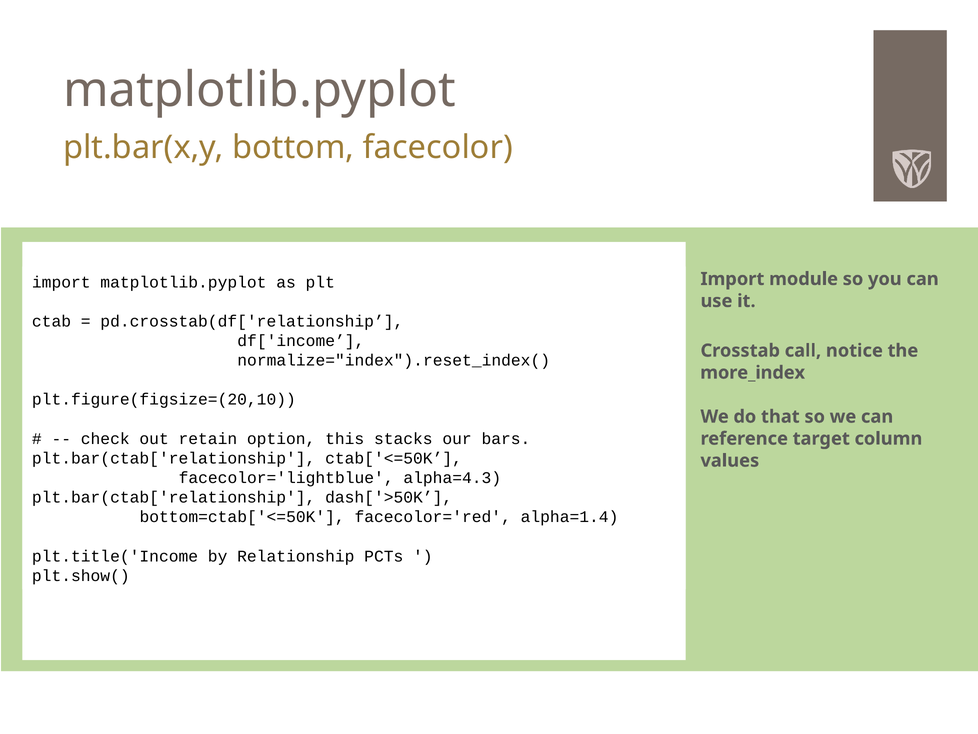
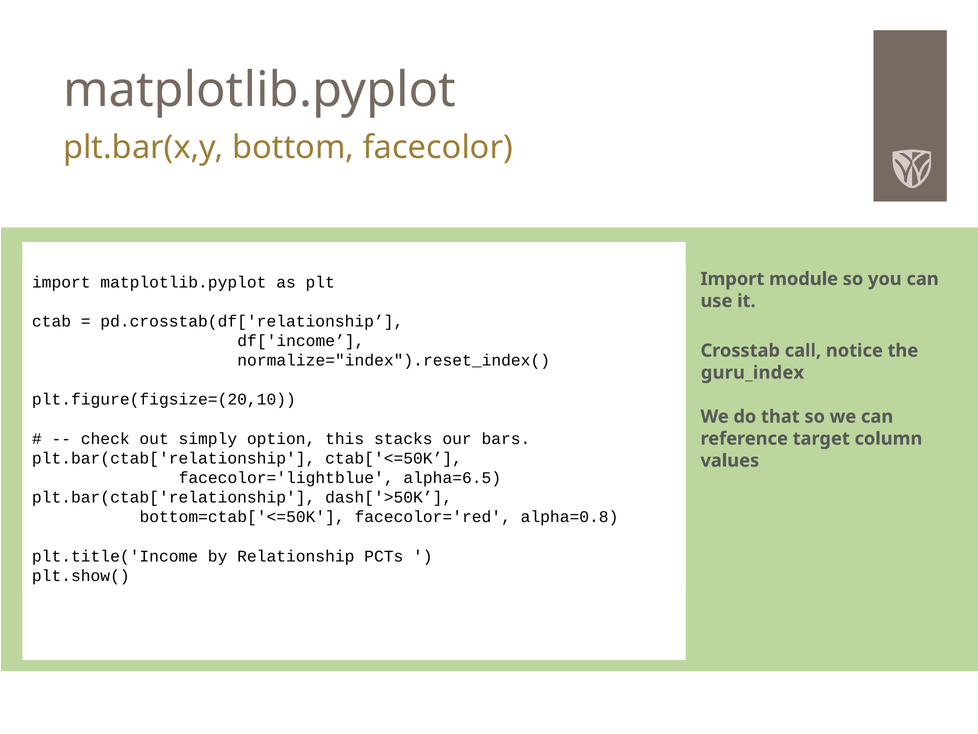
more_index: more_index -> guru_index
retain: retain -> simply
alpha=4.3: alpha=4.3 -> alpha=6.5
alpha=1.4: alpha=1.4 -> alpha=0.8
